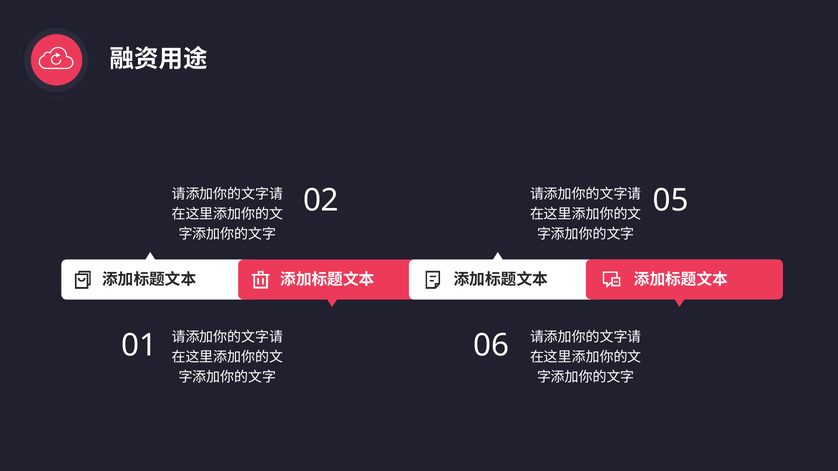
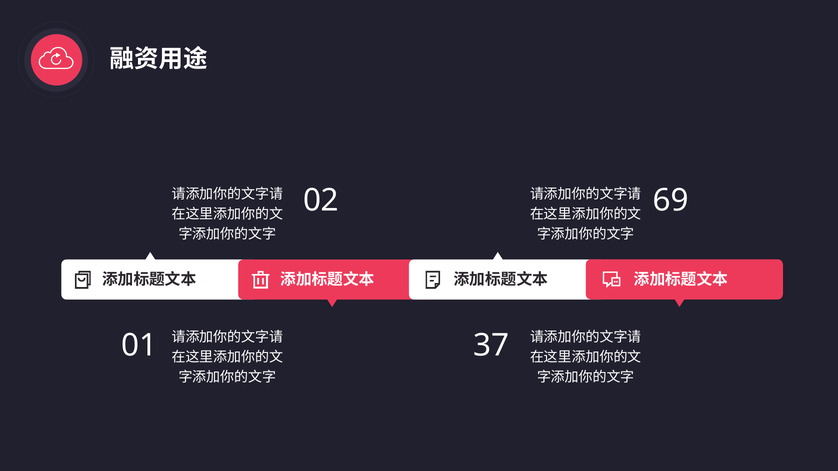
05: 05 -> 69
06: 06 -> 37
